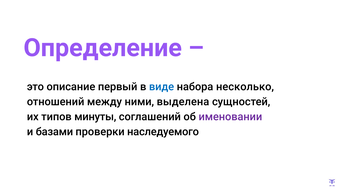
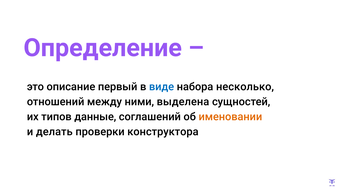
минуты: минуты -> данные
именовании colour: purple -> orange
базами: базами -> делать
наследуемого: наследуемого -> конструктора
